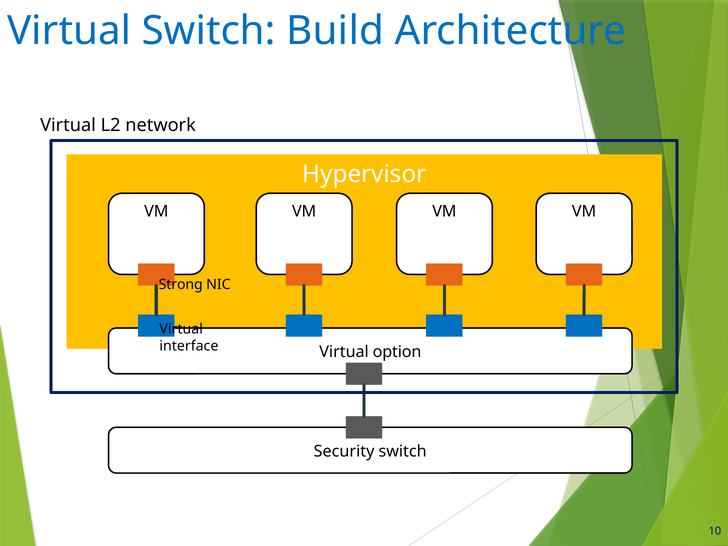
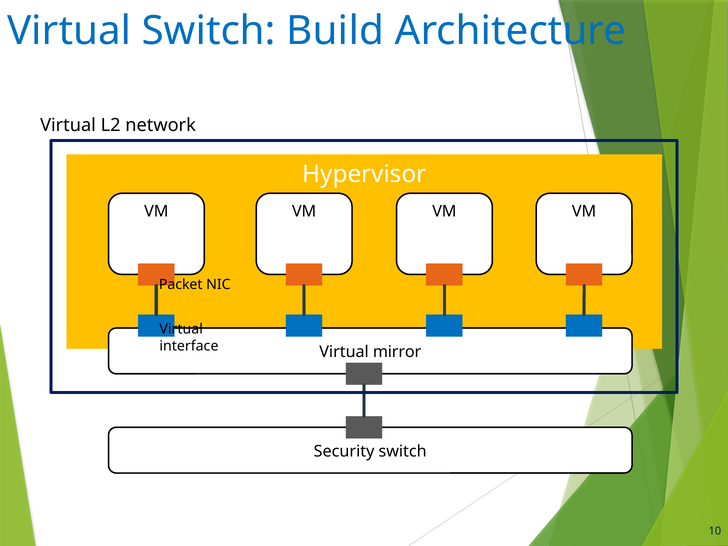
Strong: Strong -> Packet
option: option -> mirror
